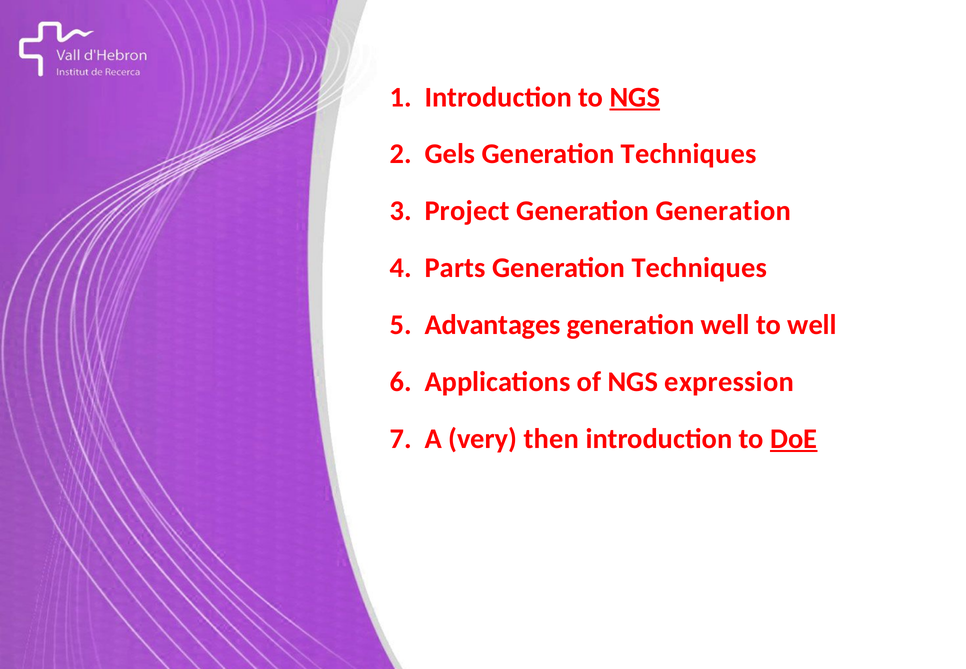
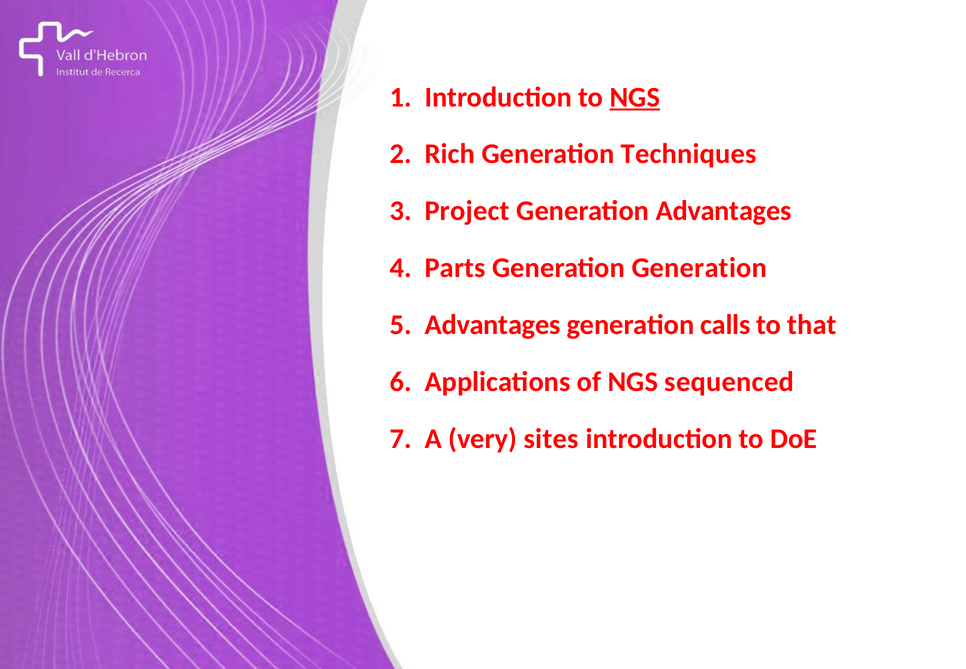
Gels: Gels -> Rich
Generation Generation: Generation -> Advantages
Techniques at (699, 268): Techniques -> Generation
generation well: well -> calls
to well: well -> that
expression: expression -> sequenced
then: then -> sites
DoE underline: present -> none
